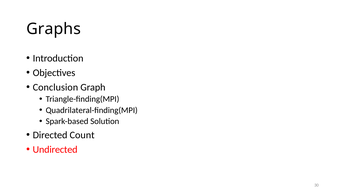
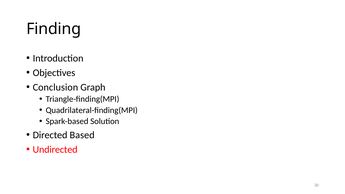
Graphs: Graphs -> Finding
Count: Count -> Based
